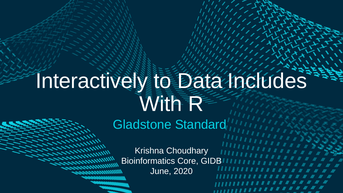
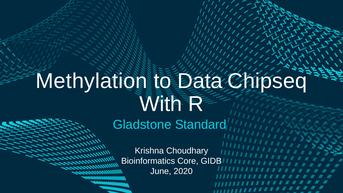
Interactively: Interactively -> Methylation
Includes: Includes -> Chipseq
